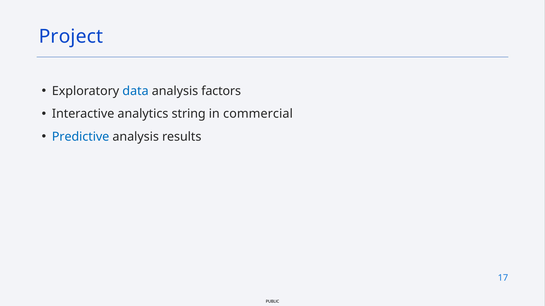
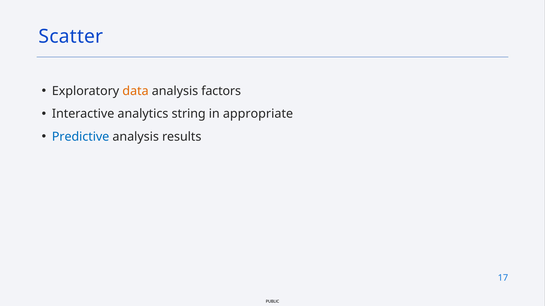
Project: Project -> Scatter
data colour: blue -> orange
commercial: commercial -> appropriate
